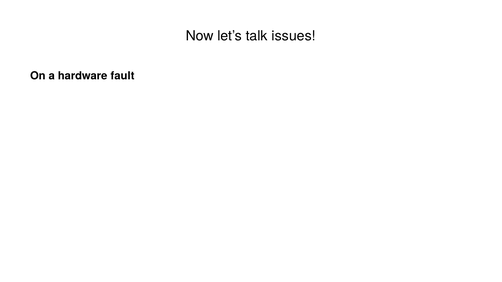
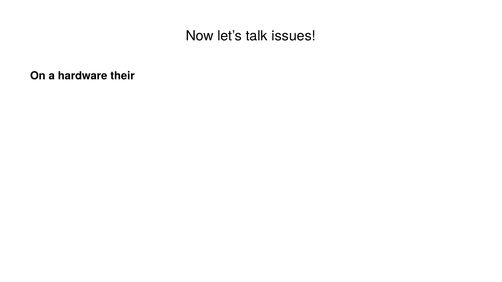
fault: fault -> their
